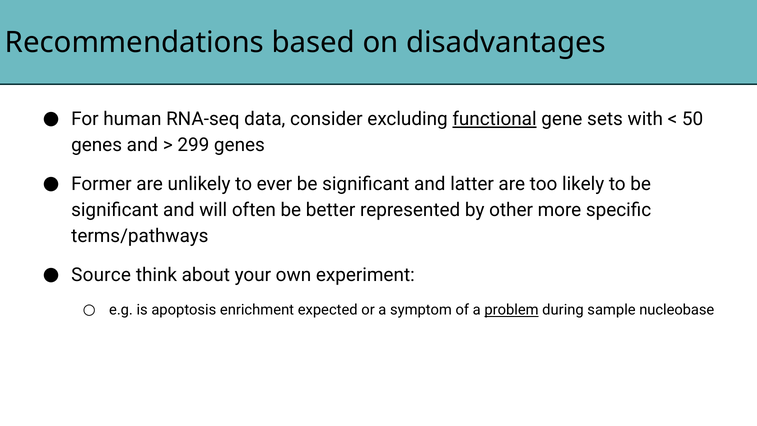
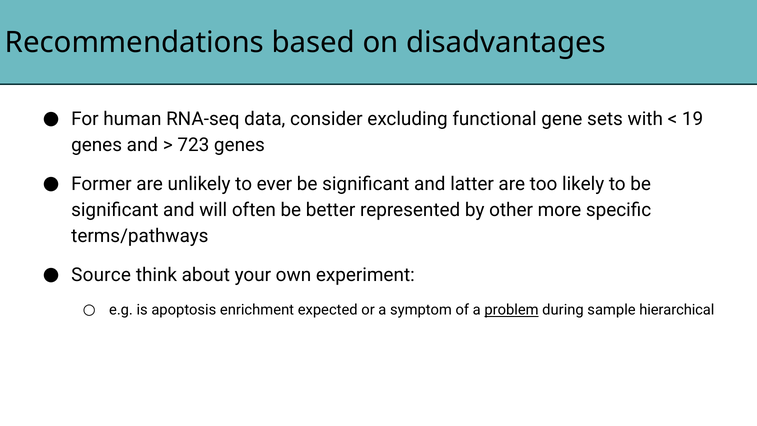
functional underline: present -> none
50: 50 -> 19
299: 299 -> 723
nucleobase: nucleobase -> hierarchical
